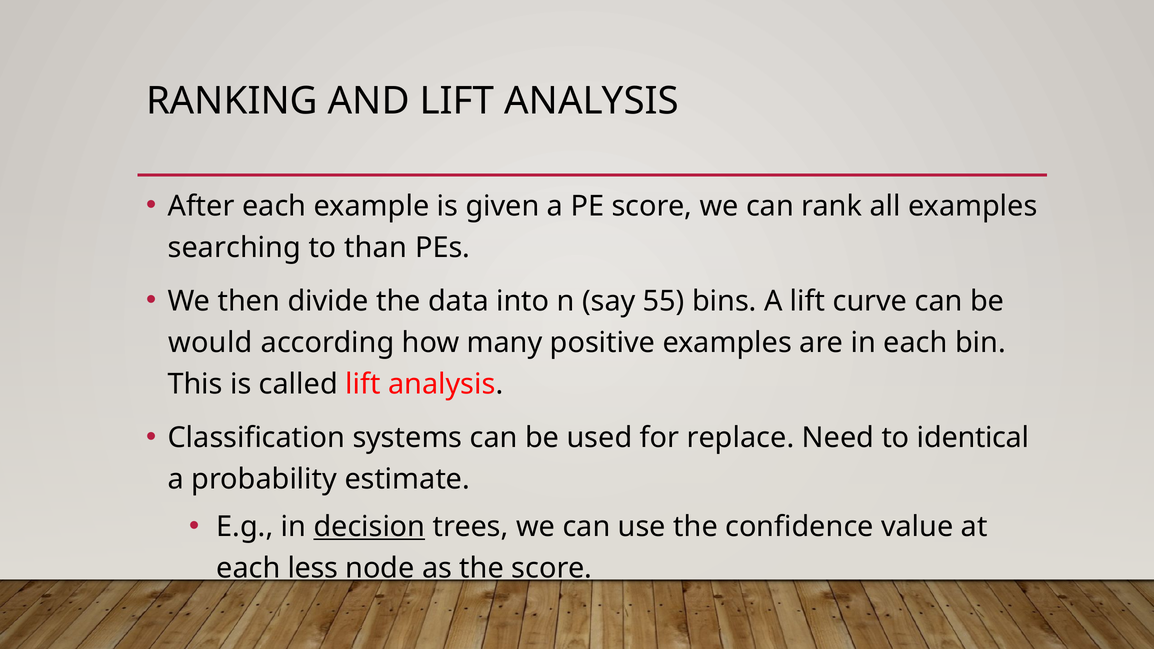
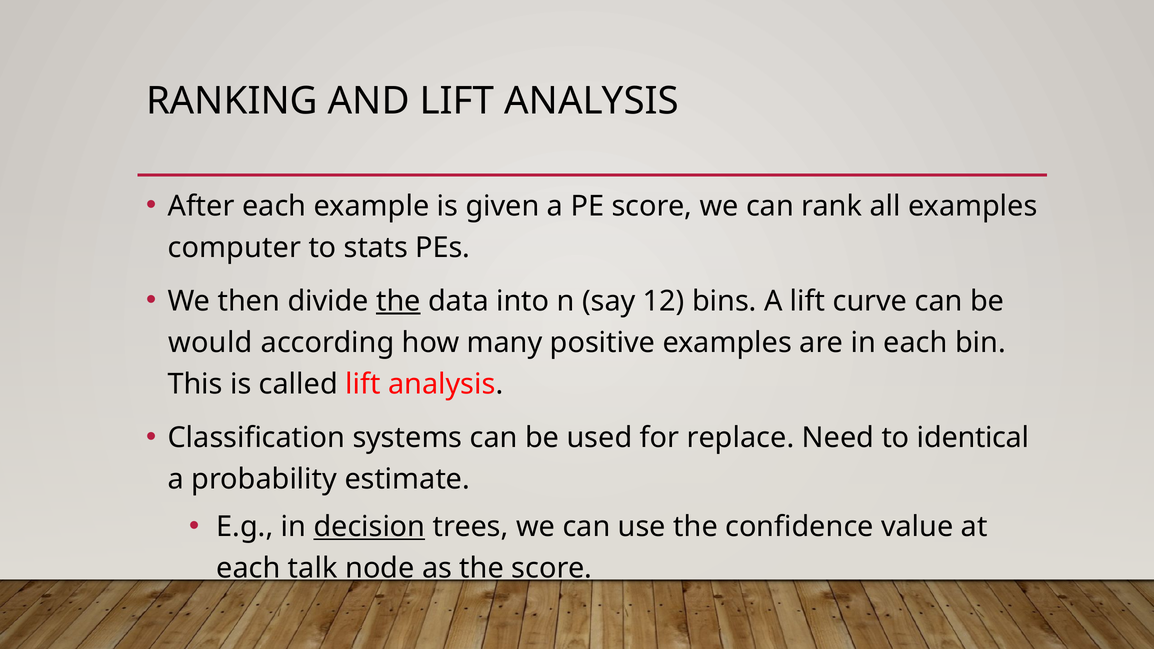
searching: searching -> computer
than: than -> stats
the at (398, 301) underline: none -> present
55: 55 -> 12
less: less -> talk
